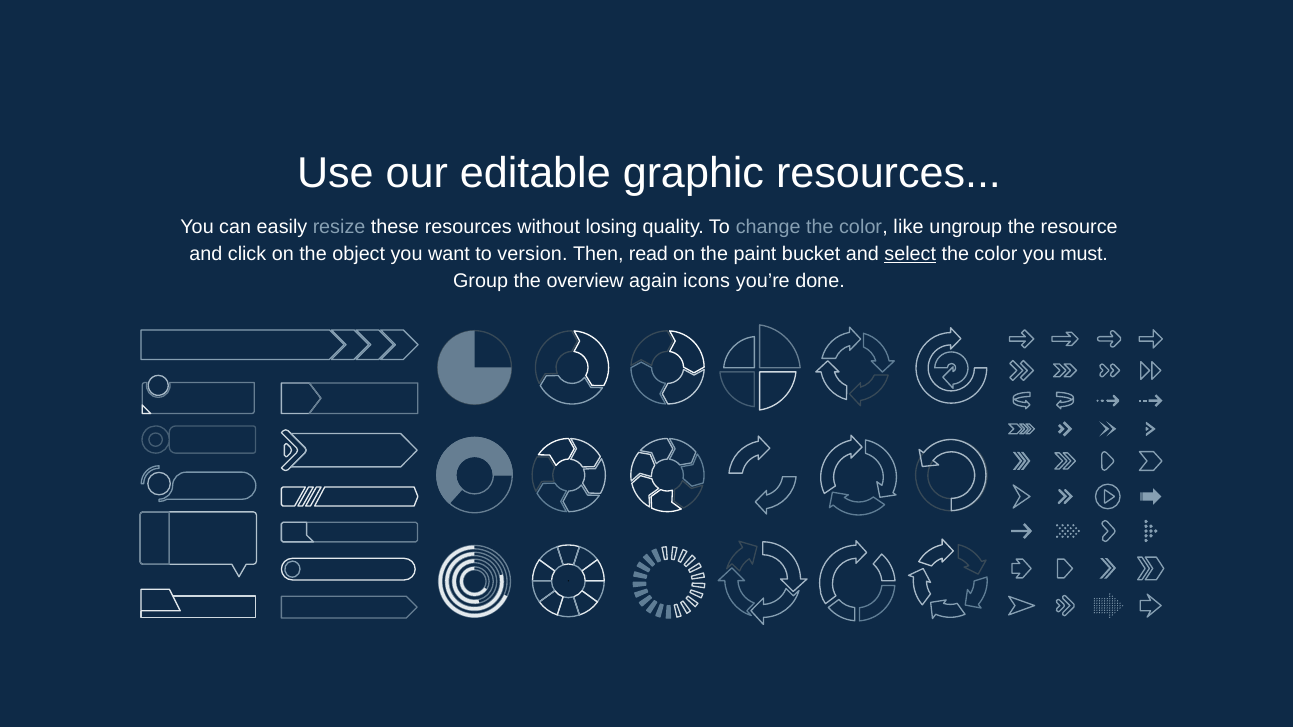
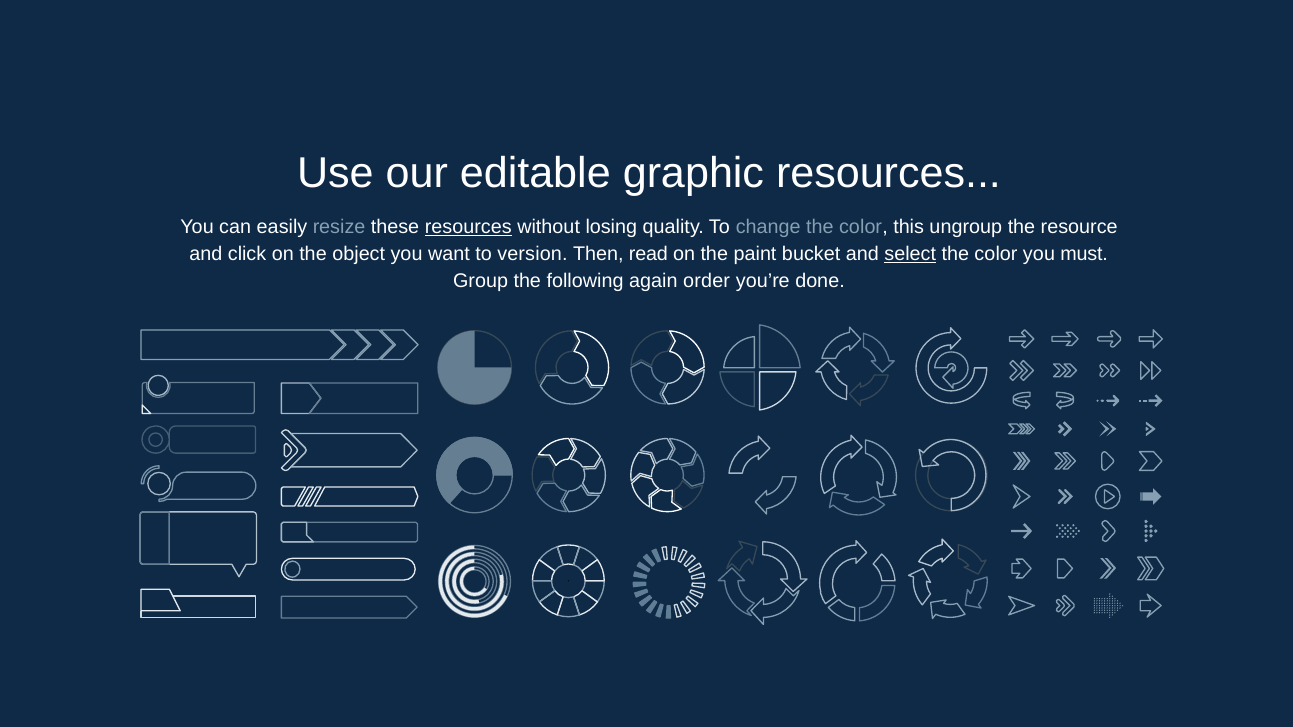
resources at (468, 227) underline: none -> present
like: like -> this
overview: overview -> following
icons: icons -> order
